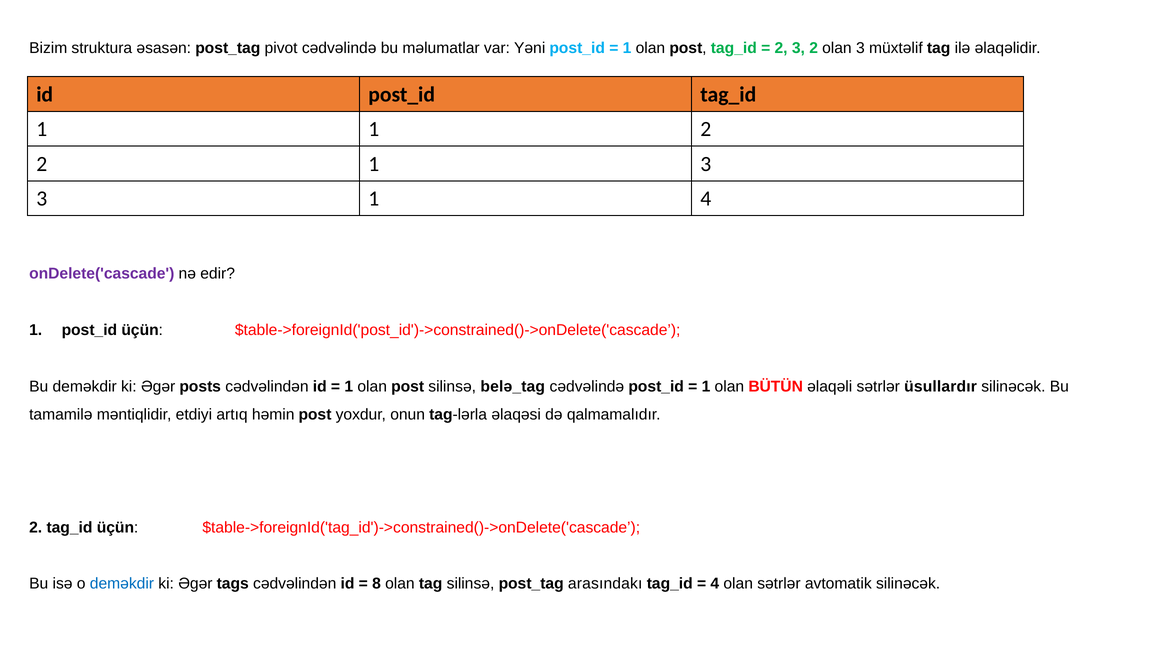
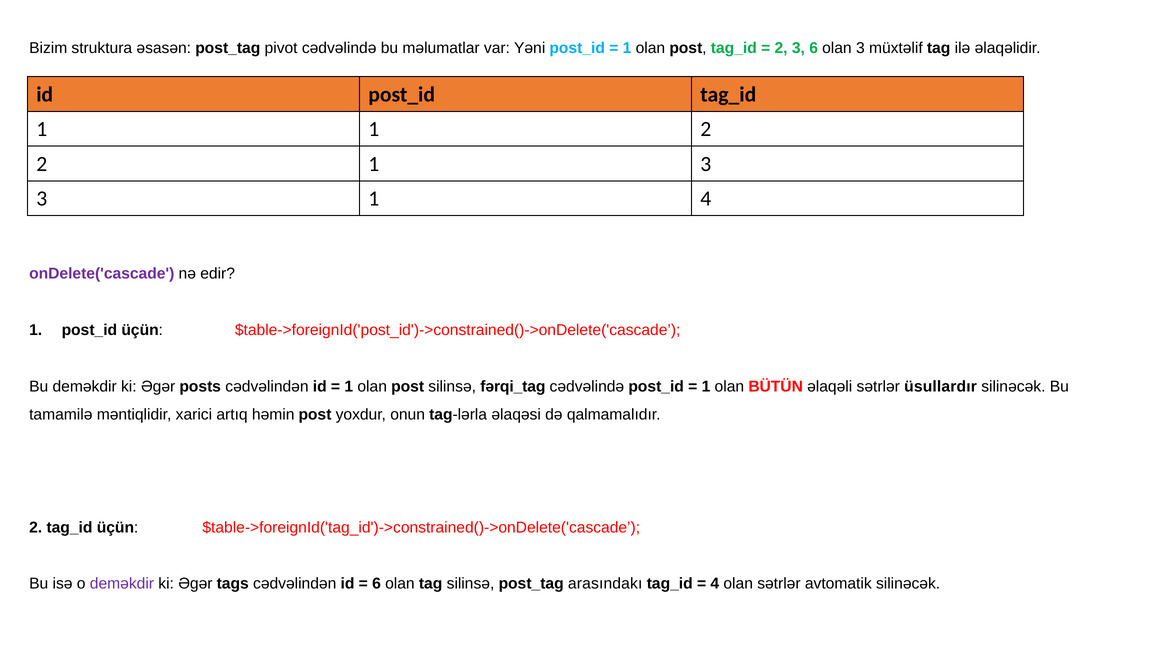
3 2: 2 -> 6
belə_tag: belə_tag -> fərqi_tag
etdiyi: etdiyi -> xarici
deməkdir at (122, 583) colour: blue -> purple
8 at (377, 583): 8 -> 6
